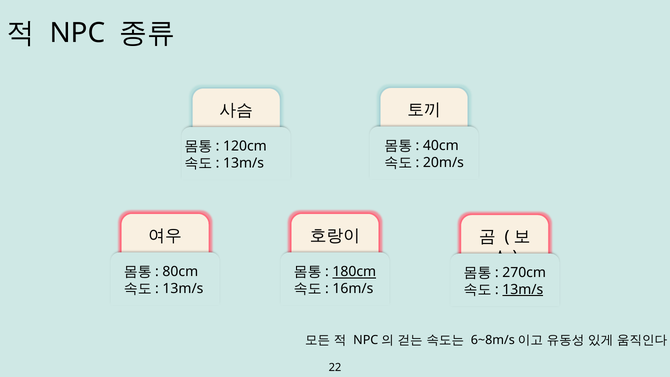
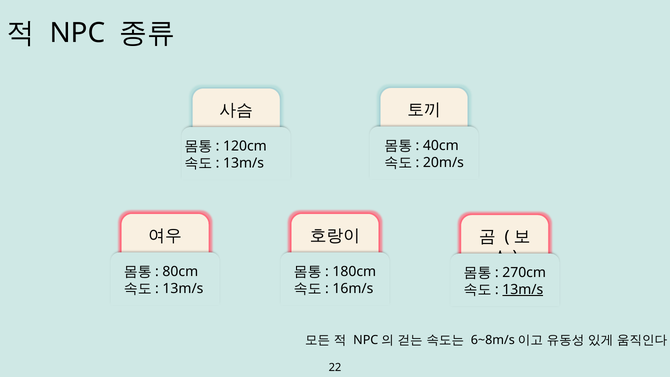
180cm underline: present -> none
